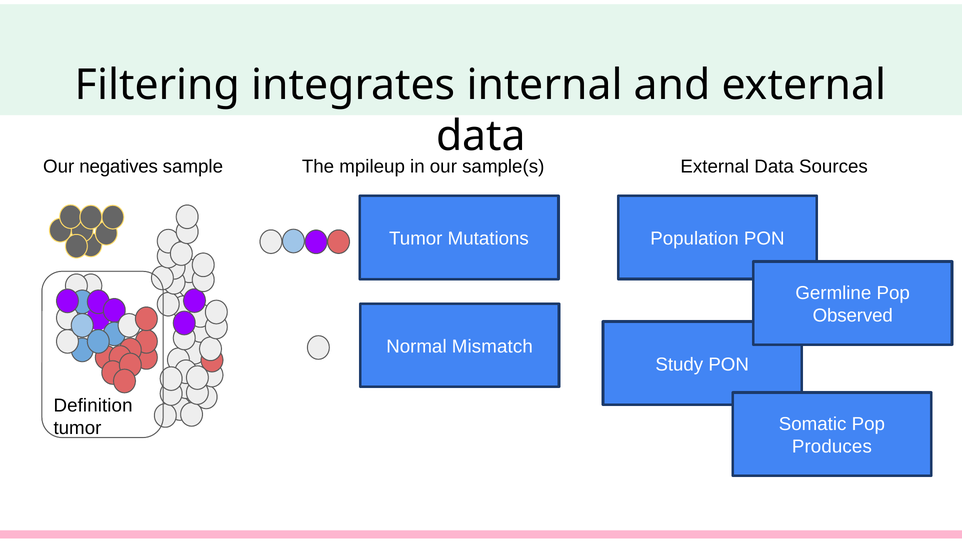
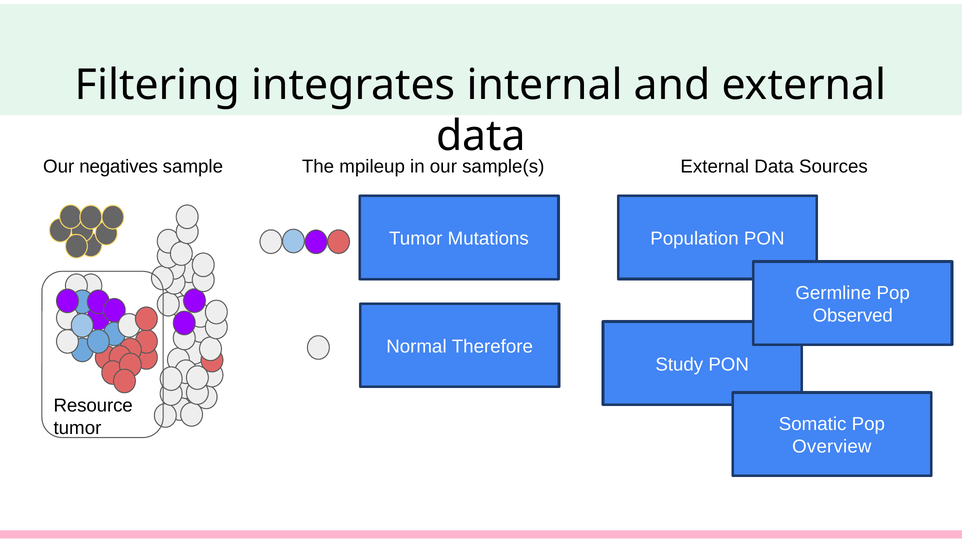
Mismatch: Mismatch -> Therefore
Definition: Definition -> Resource
Produces: Produces -> Overview
